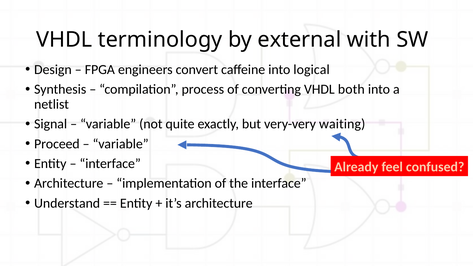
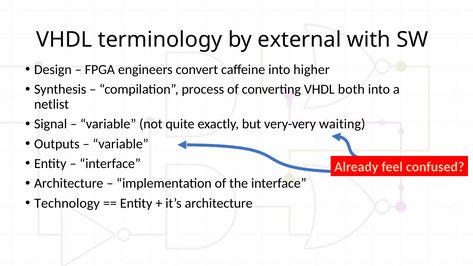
logical: logical -> higher
Proceed: Proceed -> Outputs
Understand: Understand -> Technology
